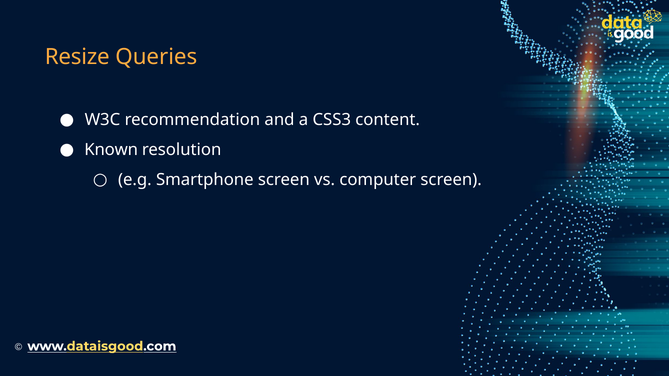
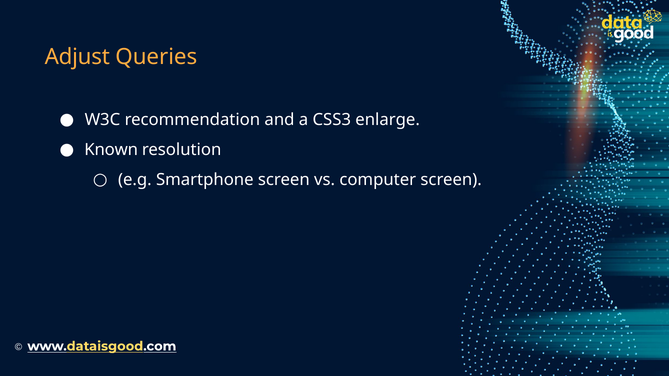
Resize: Resize -> Adjust
content: content -> enlarge
